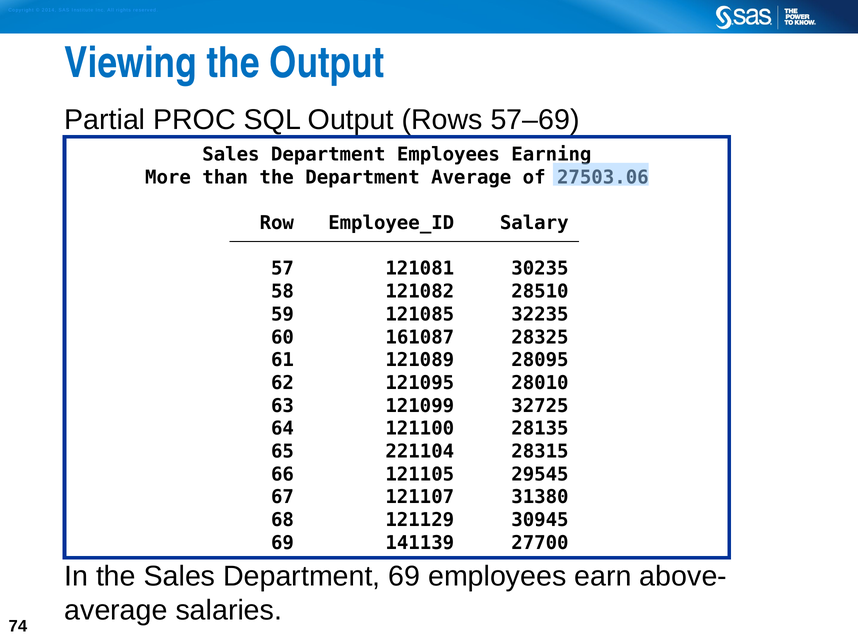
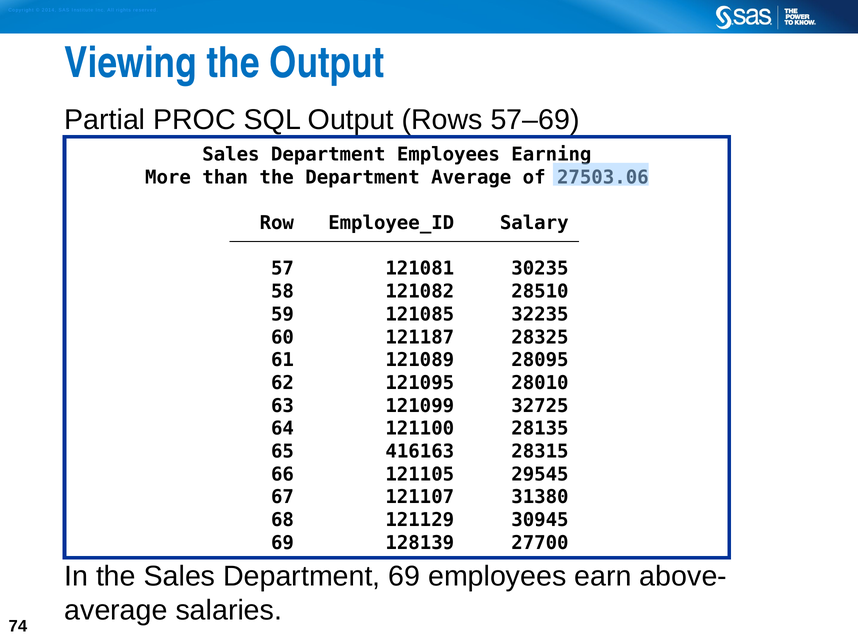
161087: 161087 -> 121187
221104: 221104 -> 416163
141139: 141139 -> 128139
